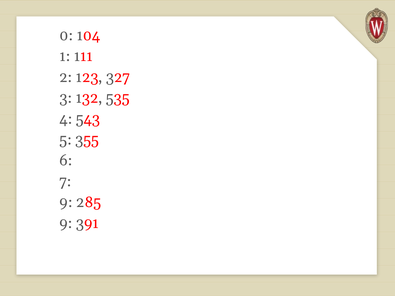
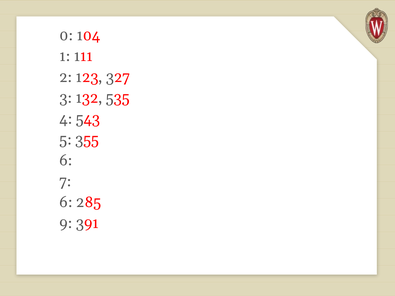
9 at (66, 202): 9 -> 6
